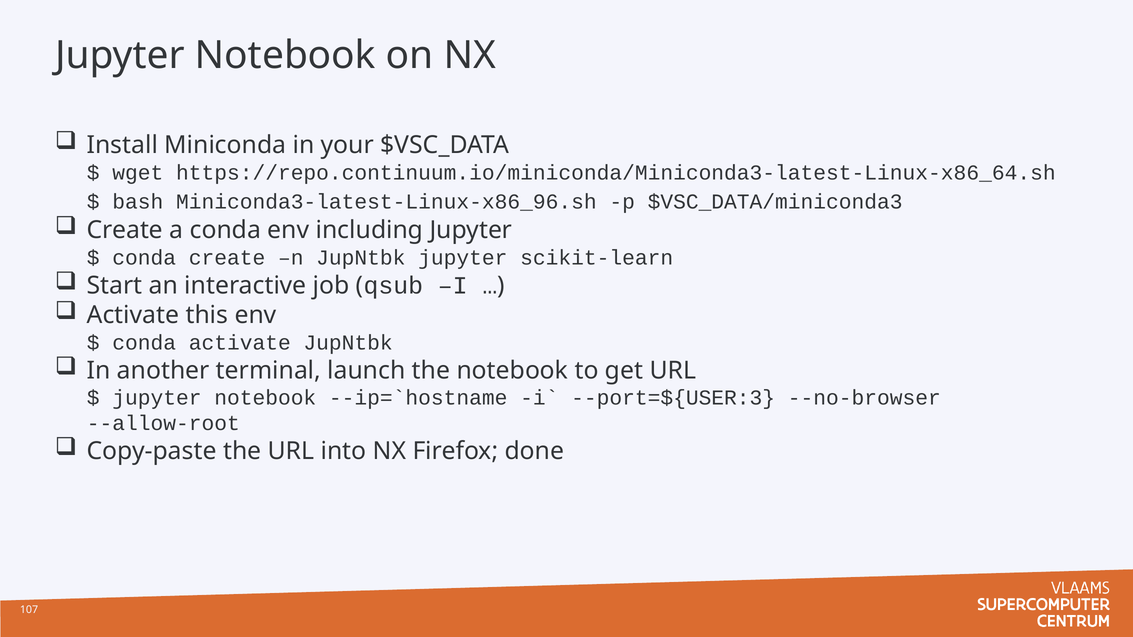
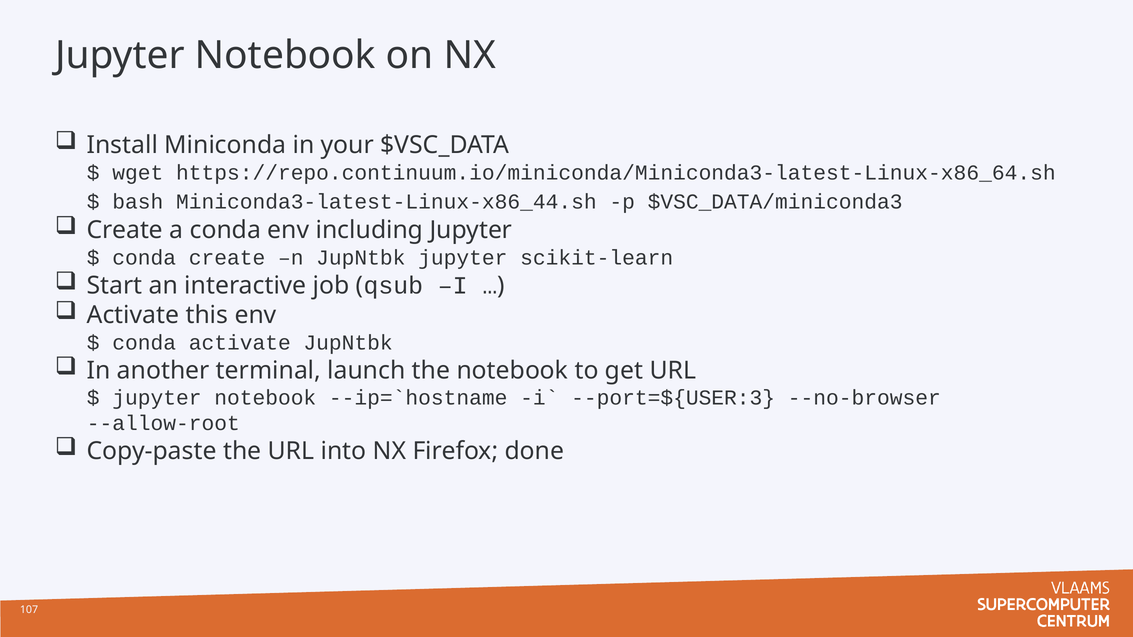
Miniconda3-latest-Linux-x86_96.sh: Miniconda3-latest-Linux-x86_96.sh -> Miniconda3-latest-Linux-x86_44.sh
